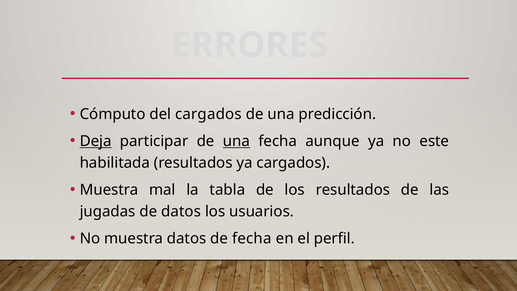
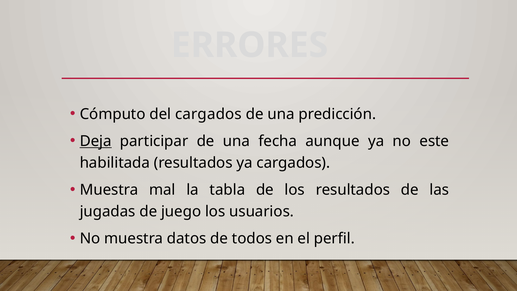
una at (236, 141) underline: present -> none
de datos: datos -> juego
de fecha: fecha -> todos
